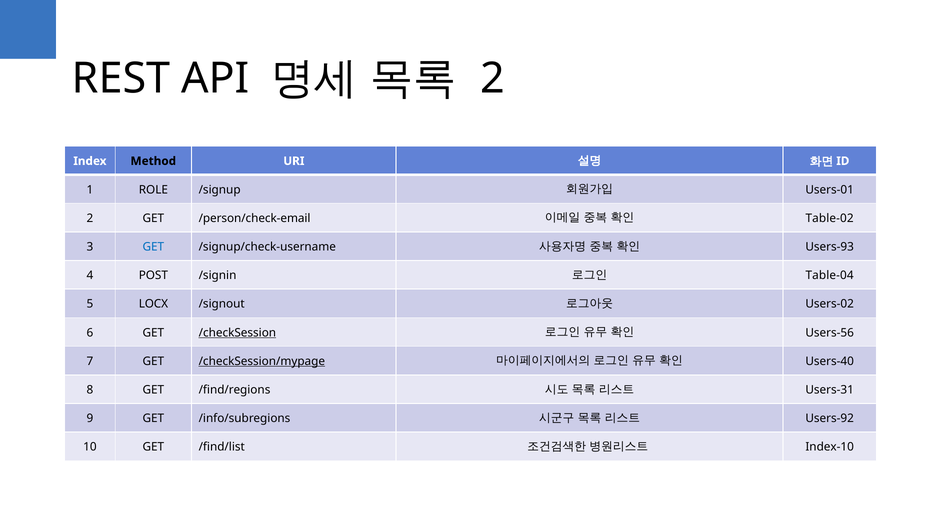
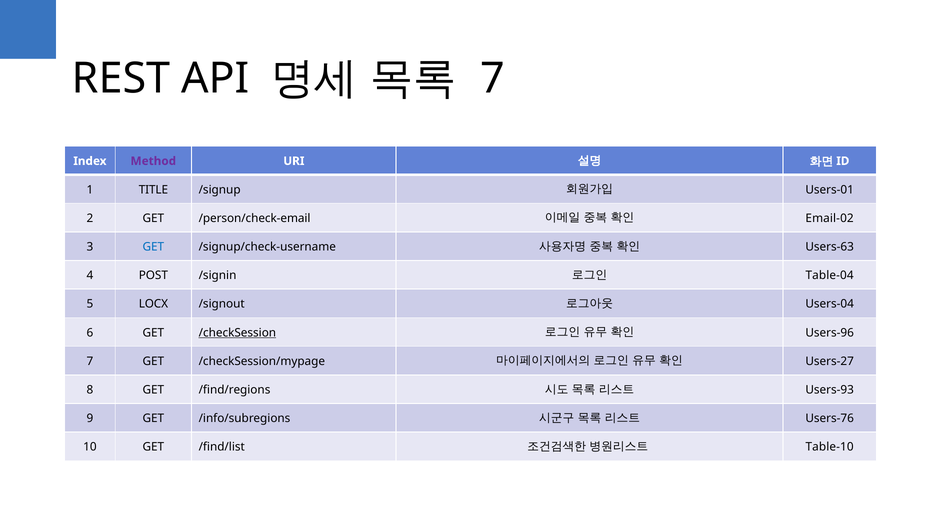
2 at (492, 79): 2 -> 7
Method colour: black -> purple
ROLE: ROLE -> TITLE
Table-02: Table-02 -> Email-02
Users-93: Users-93 -> Users-63
Users-02: Users-02 -> Users-04
Users-56: Users-56 -> Users-96
/checkSession/mypage underline: present -> none
Users-40: Users-40 -> Users-27
Users-31: Users-31 -> Users-93
Users-92: Users-92 -> Users-76
Index-10: Index-10 -> Table-10
